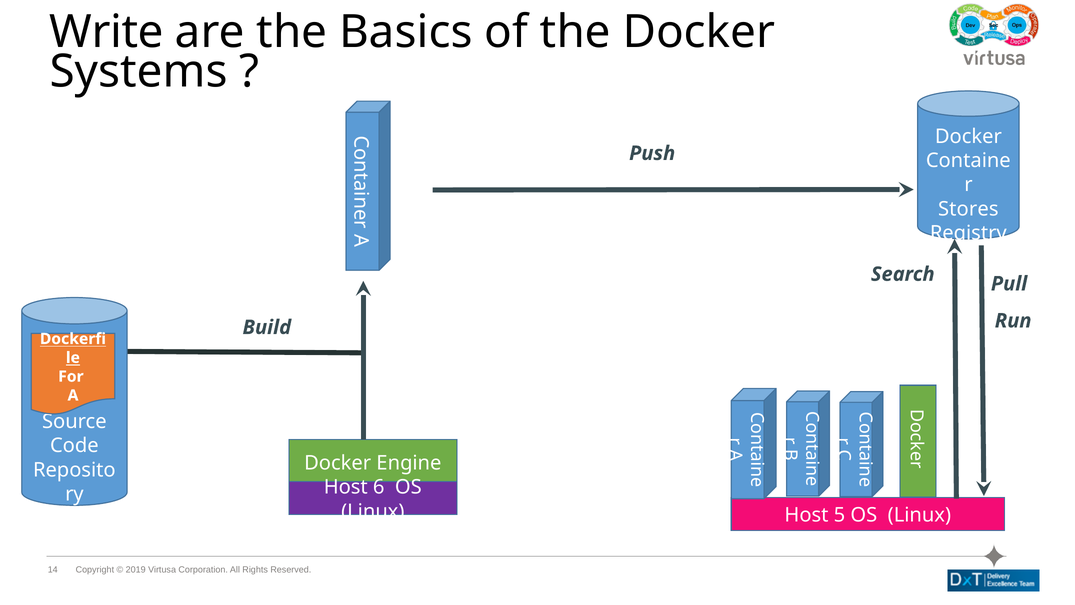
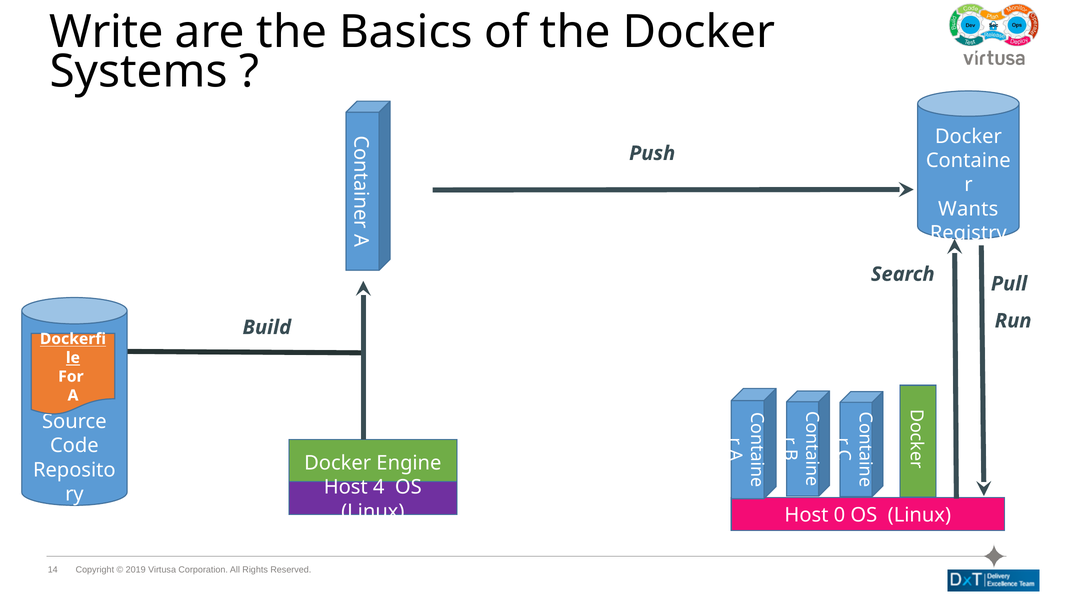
Stores: Stores -> Wants
6: 6 -> 4
5: 5 -> 0
